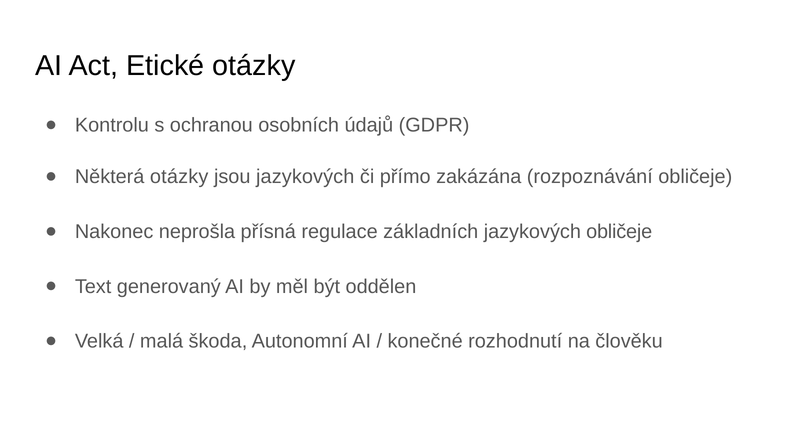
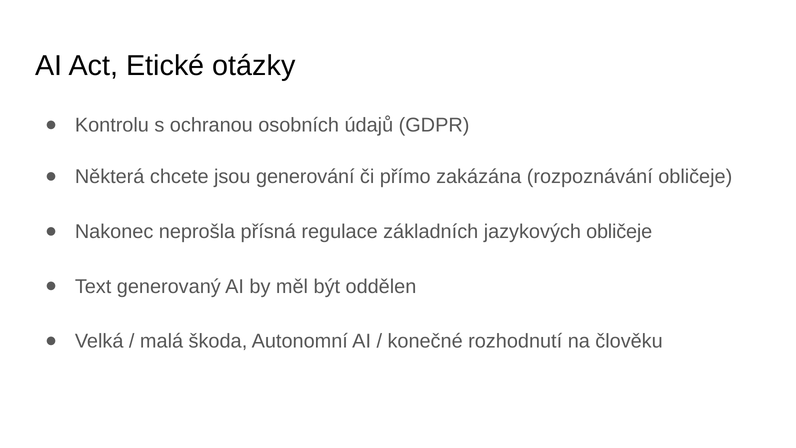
Některá otázky: otázky -> chcete
jsou jazykových: jazykových -> generování
